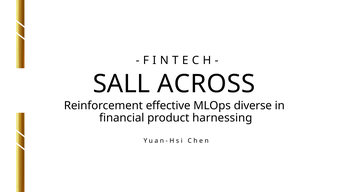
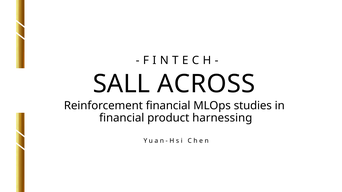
Reinforcement effective: effective -> financial
diverse: diverse -> studies
